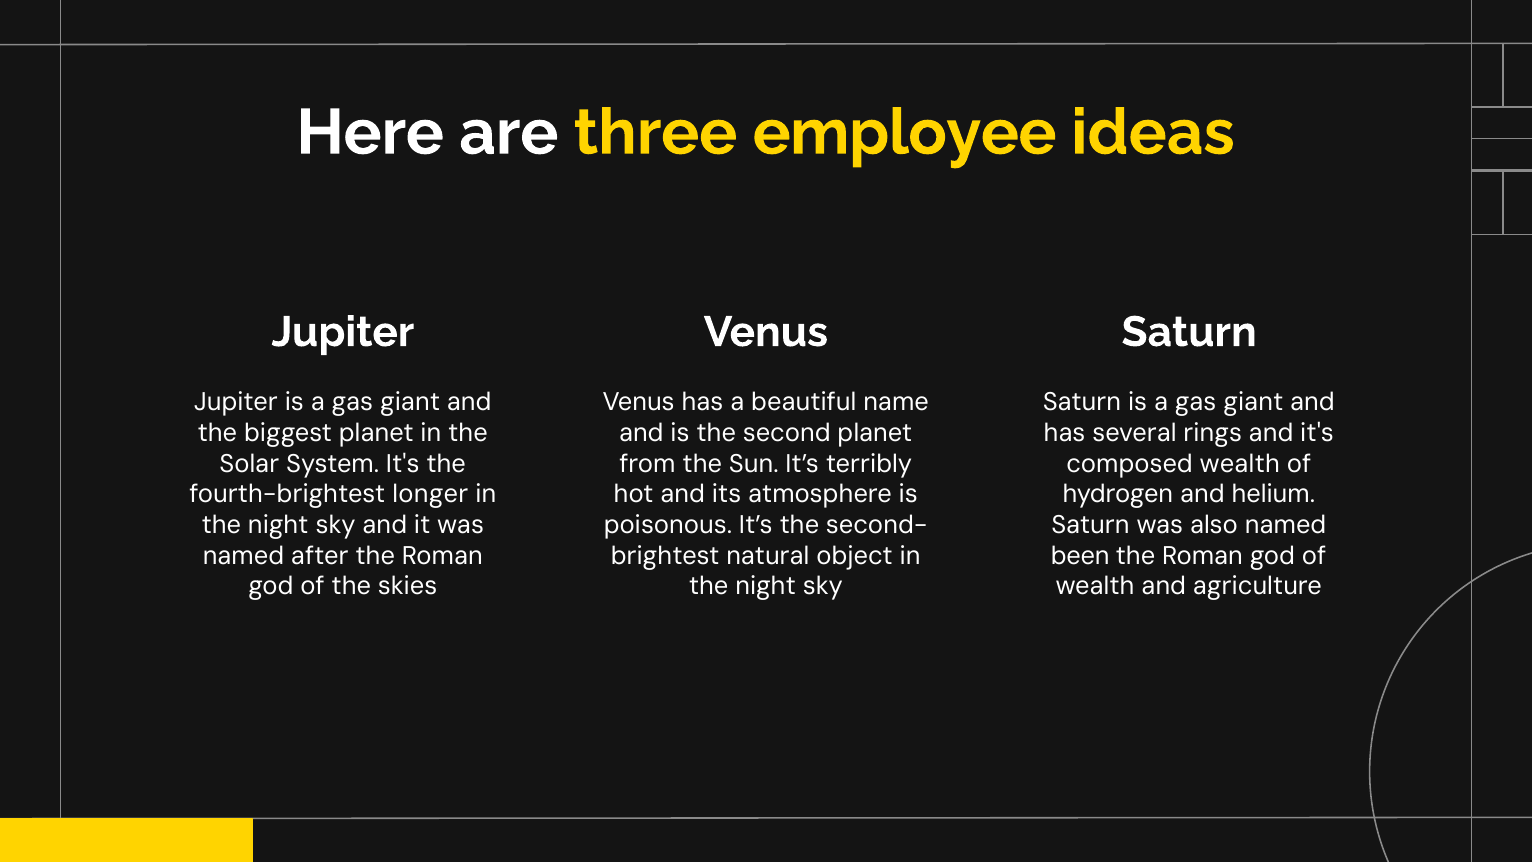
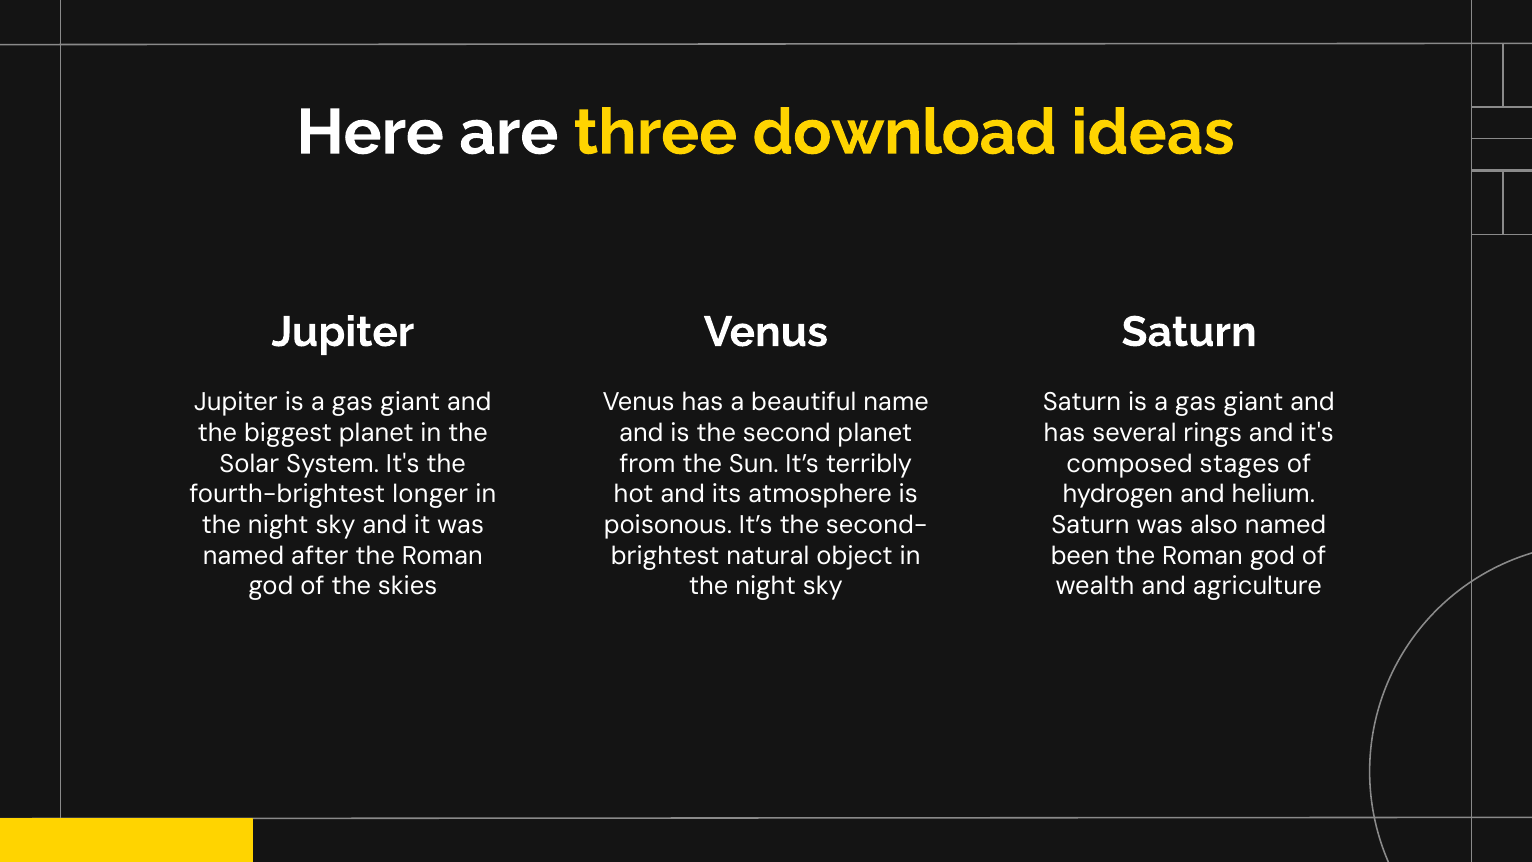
employee: employee -> download
composed wealth: wealth -> stages
